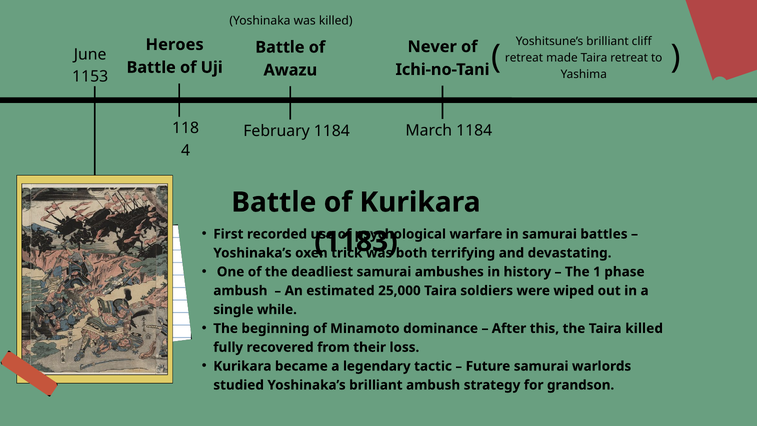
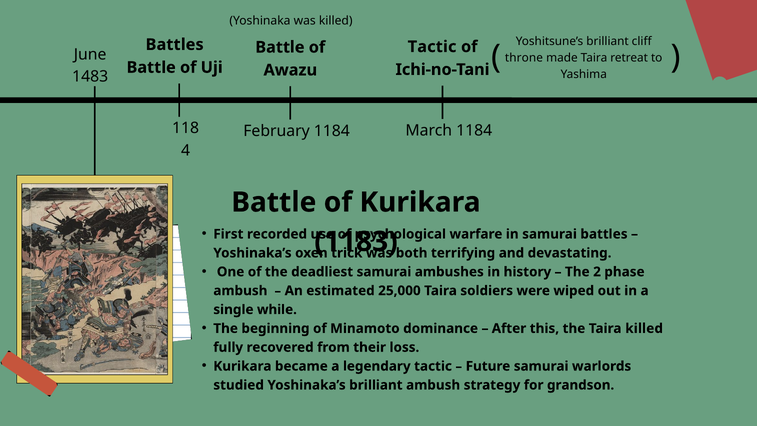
Heroes at (175, 45): Heroes -> Battles
Never at (432, 47): Never -> Tactic
retreat at (524, 58): retreat -> throne
1153: 1153 -> 1483
1: 1 -> 2
